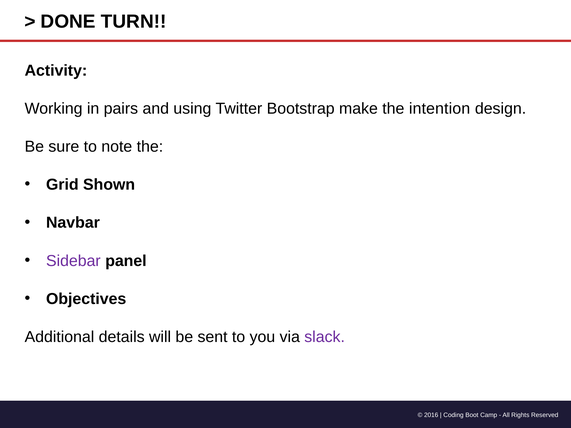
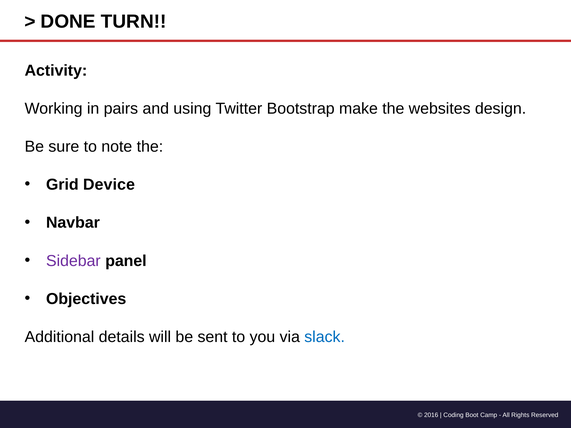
intention: intention -> websites
Shown: Shown -> Device
slack colour: purple -> blue
